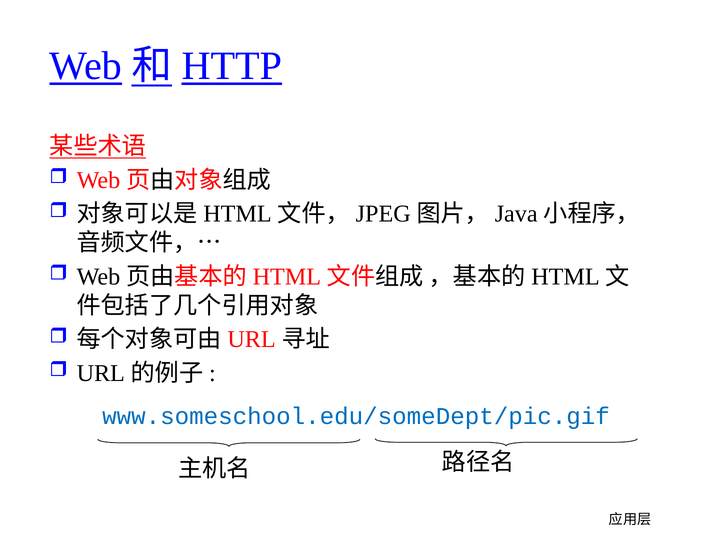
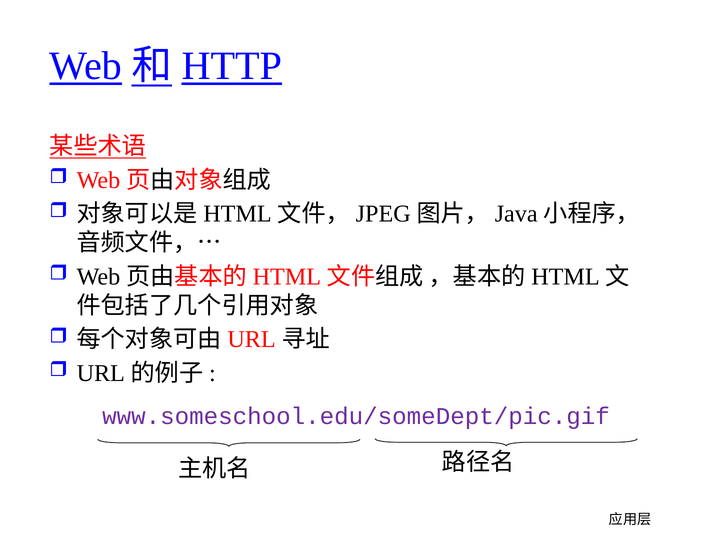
www.someschool.edu/someDept/pic.gif colour: blue -> purple
